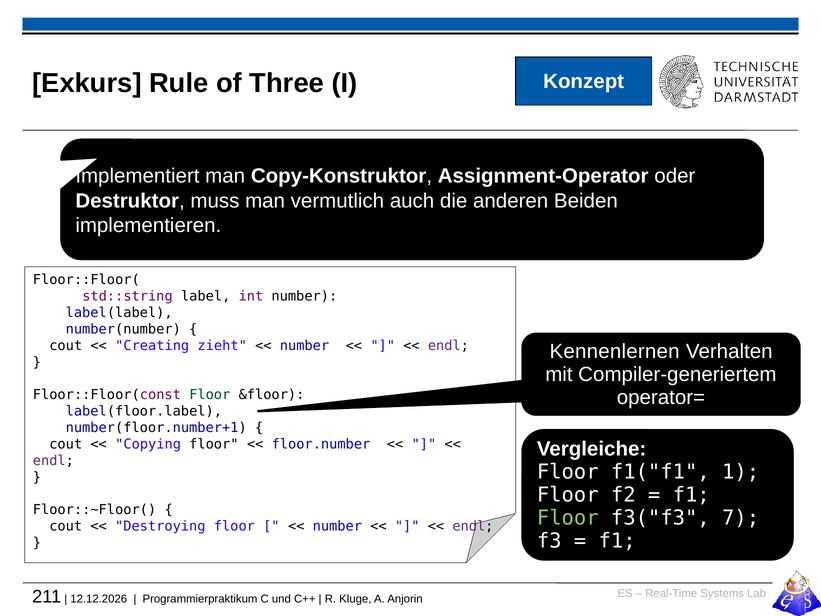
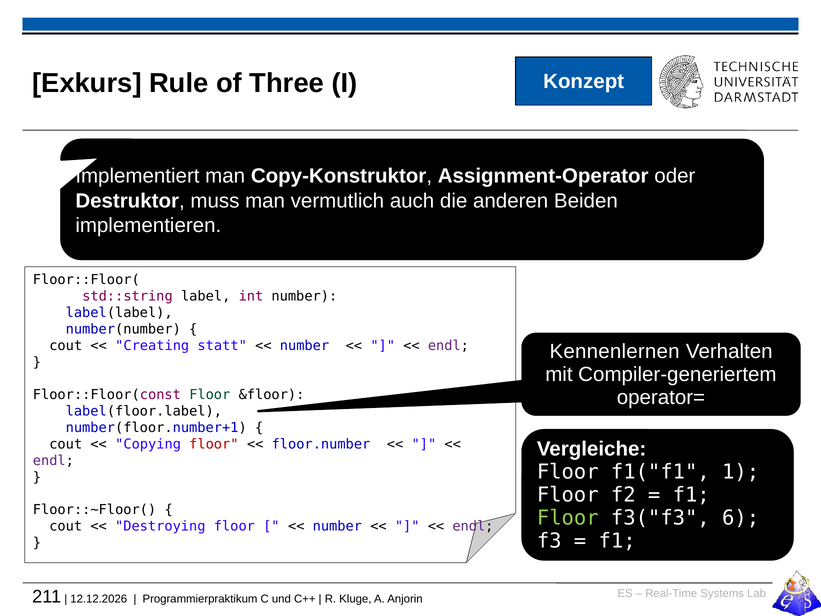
zieht: zieht -> statt
floor at (214, 444) colour: black -> red
7: 7 -> 6
